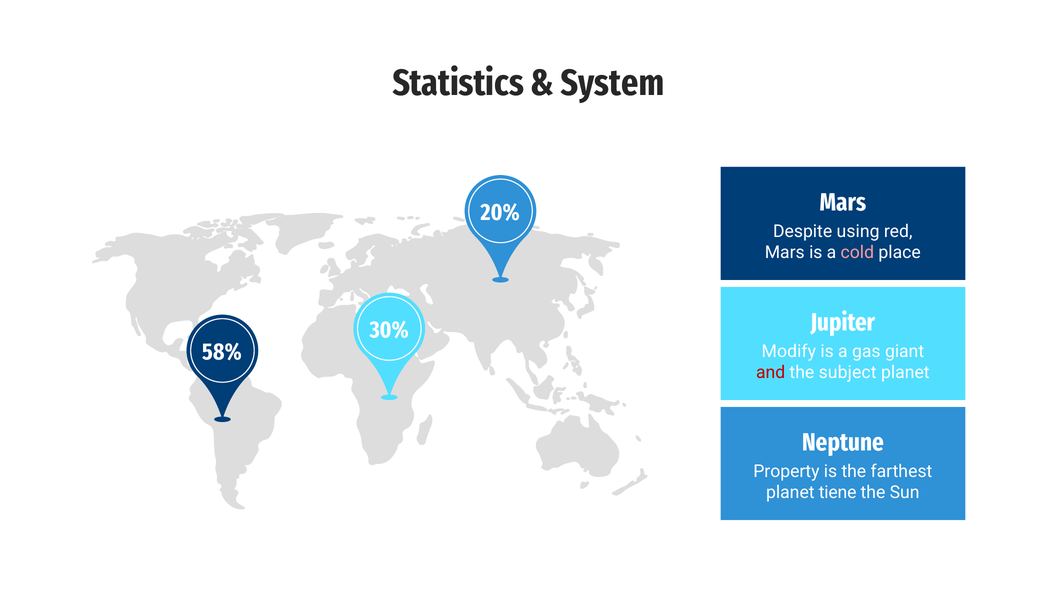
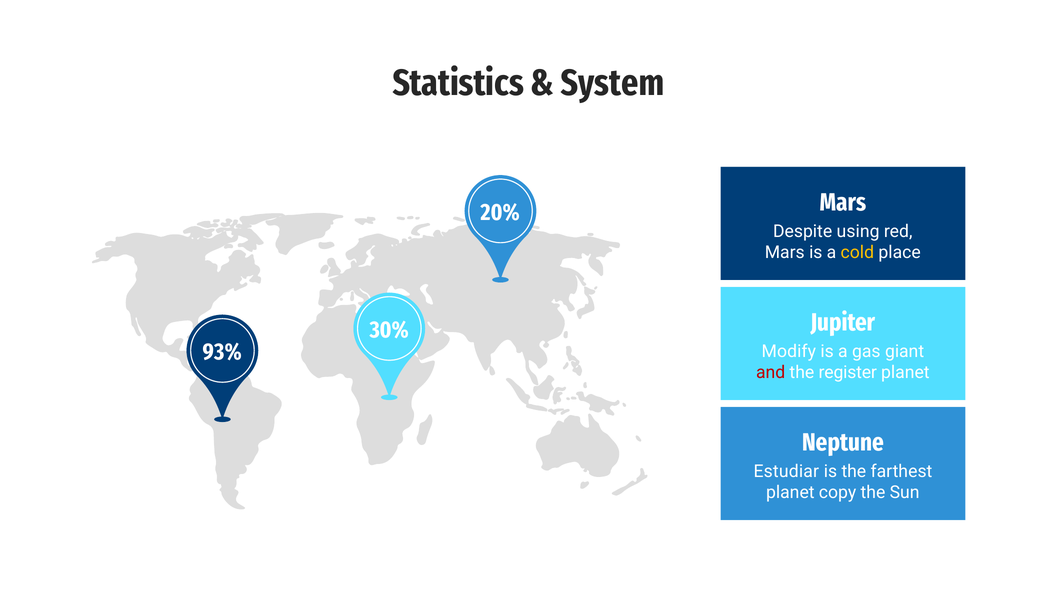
cold colour: pink -> yellow
58%: 58% -> 93%
subject: subject -> register
Property: Property -> Estudiar
tiene: tiene -> copy
